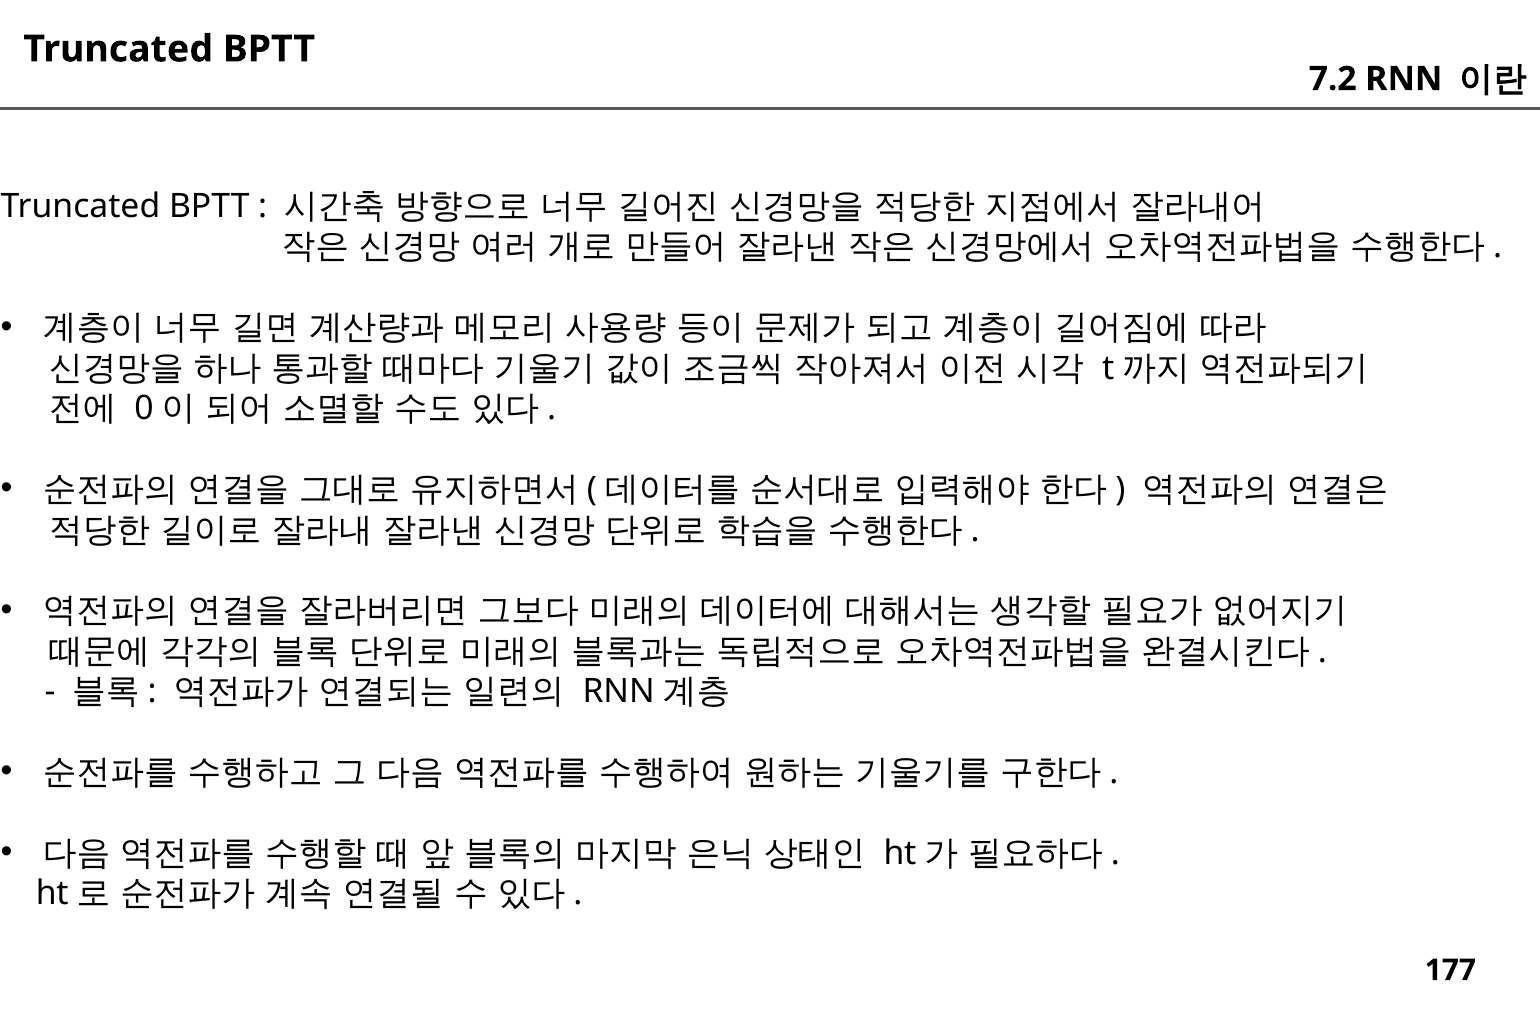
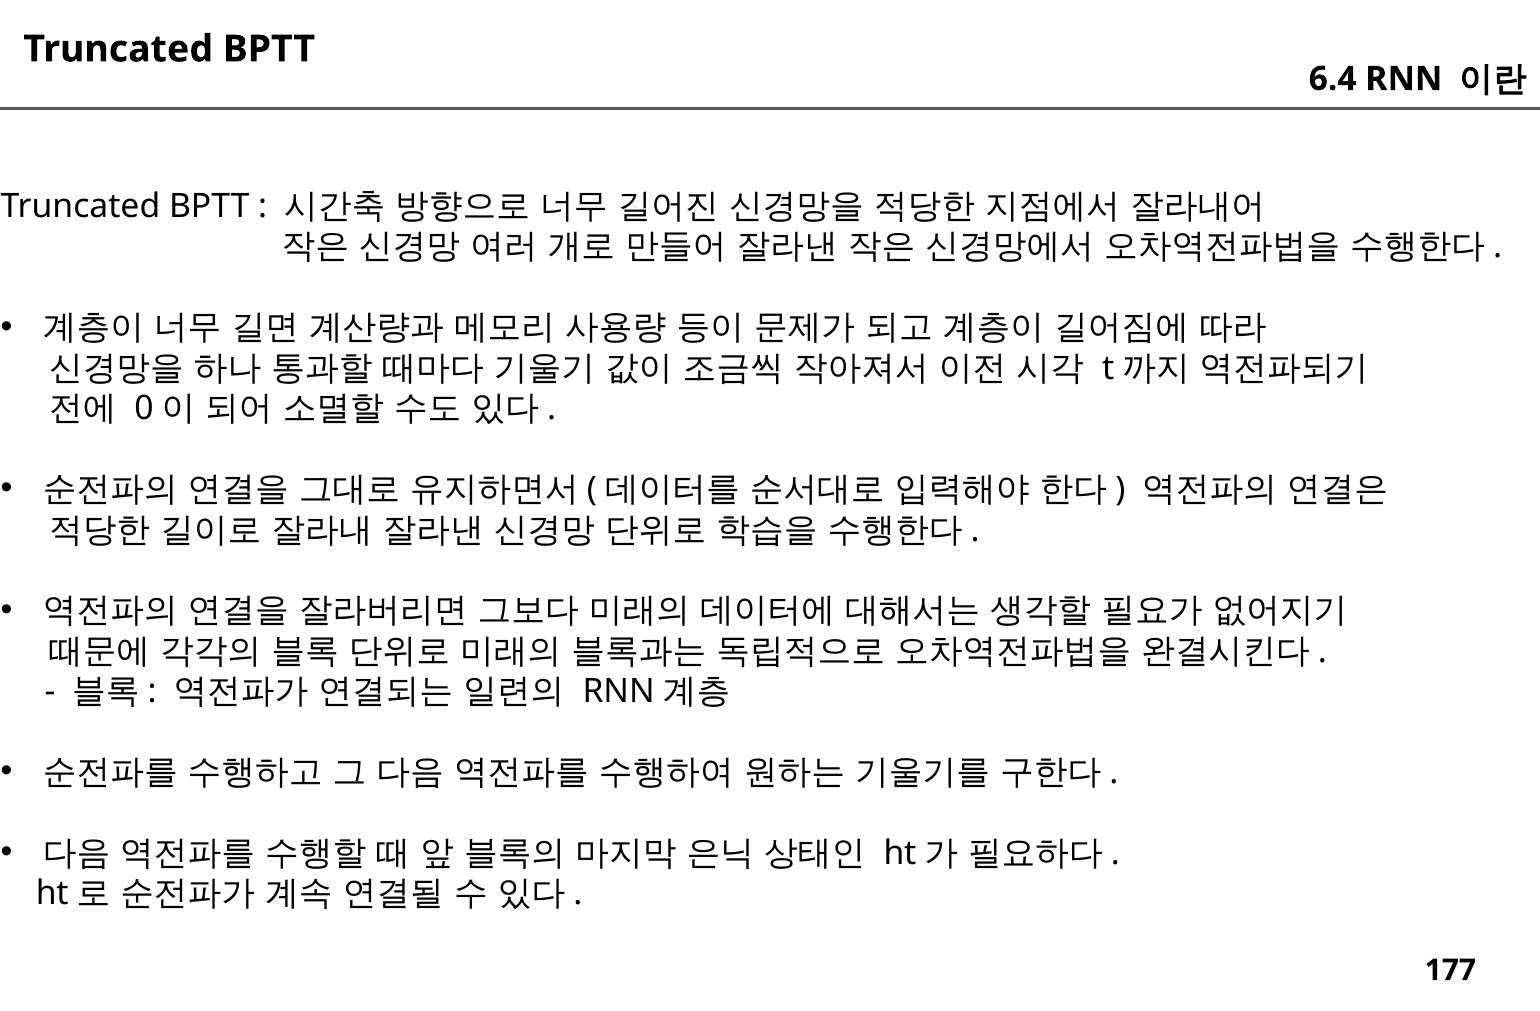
7.2: 7.2 -> 6.4
